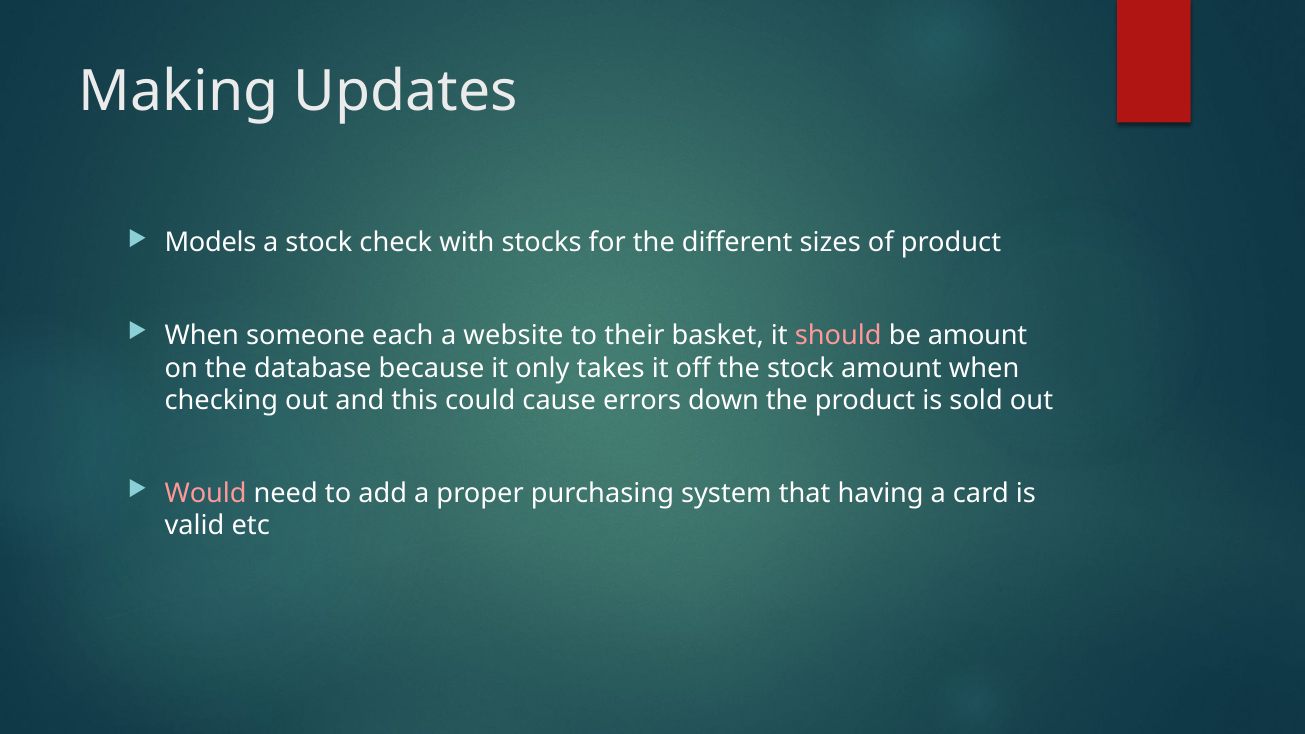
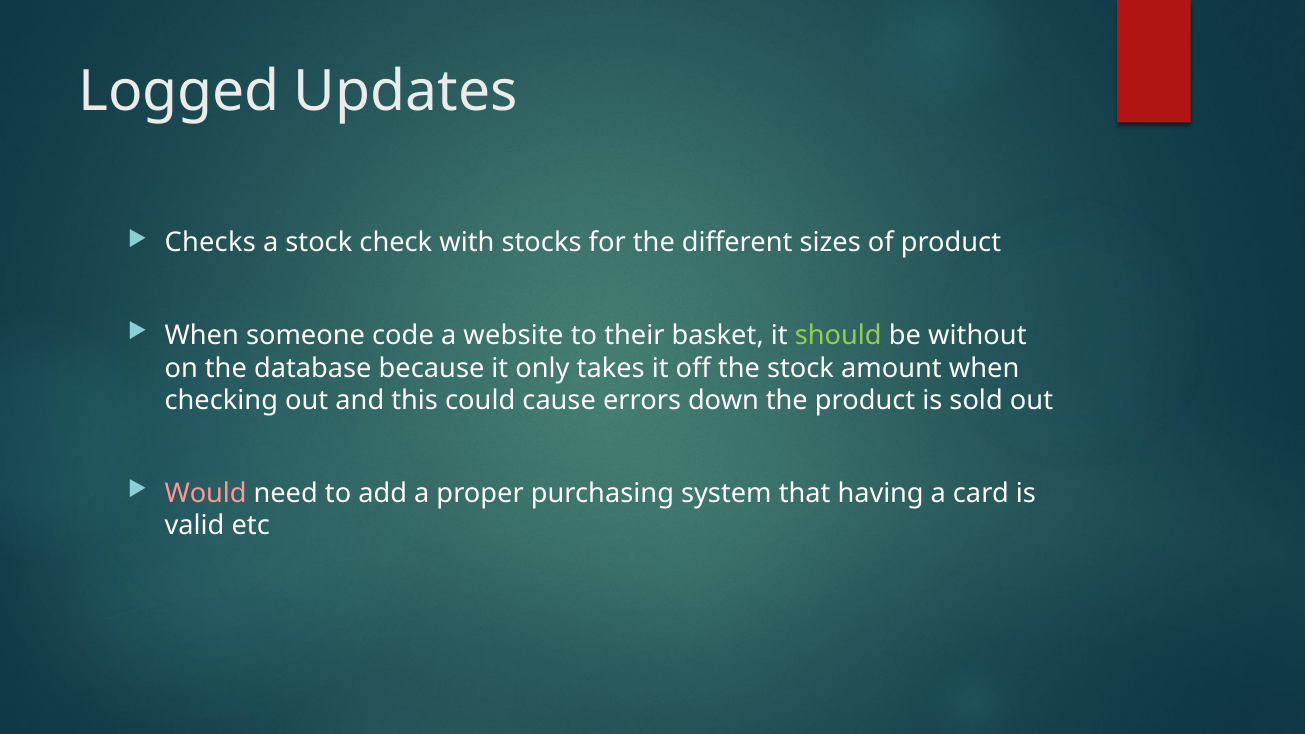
Making: Making -> Logged
Models: Models -> Checks
each: each -> code
should colour: pink -> light green
be amount: amount -> without
